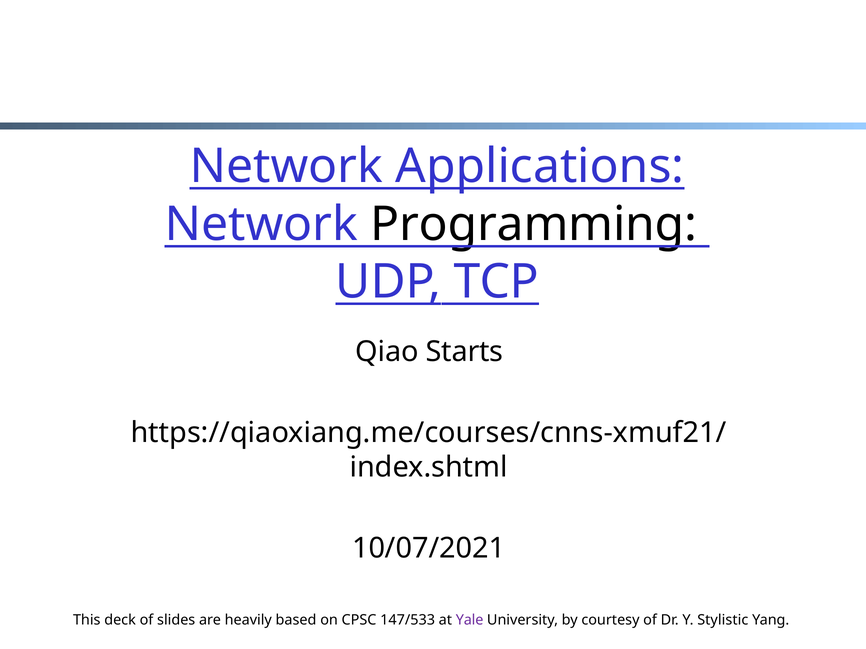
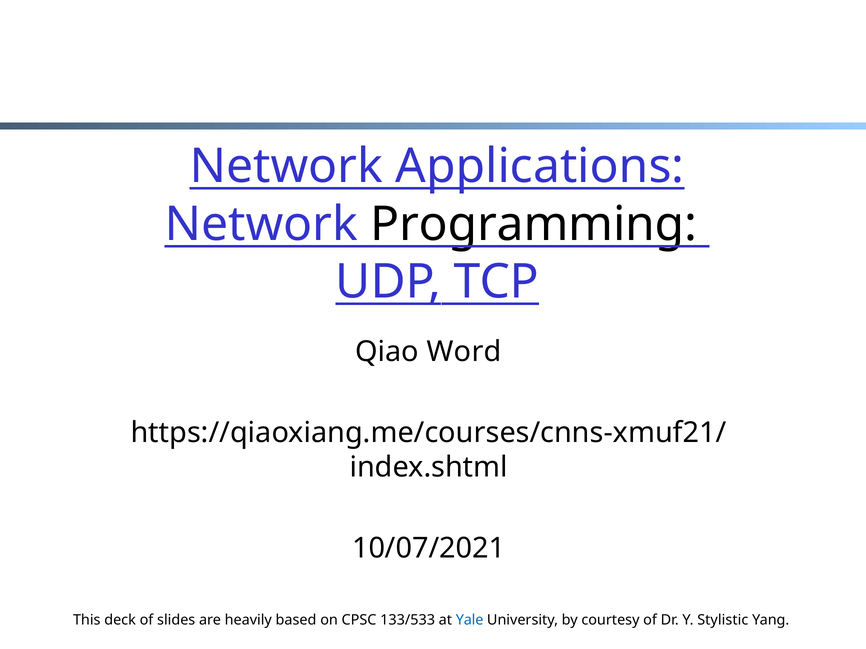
Starts: Starts -> Word
147/533: 147/533 -> 133/533
Yale colour: purple -> blue
